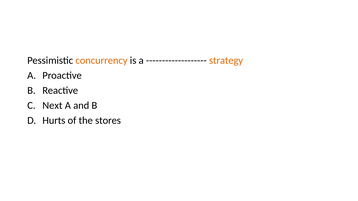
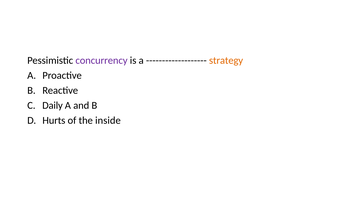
concurrency colour: orange -> purple
Next: Next -> Daily
stores: stores -> inside
